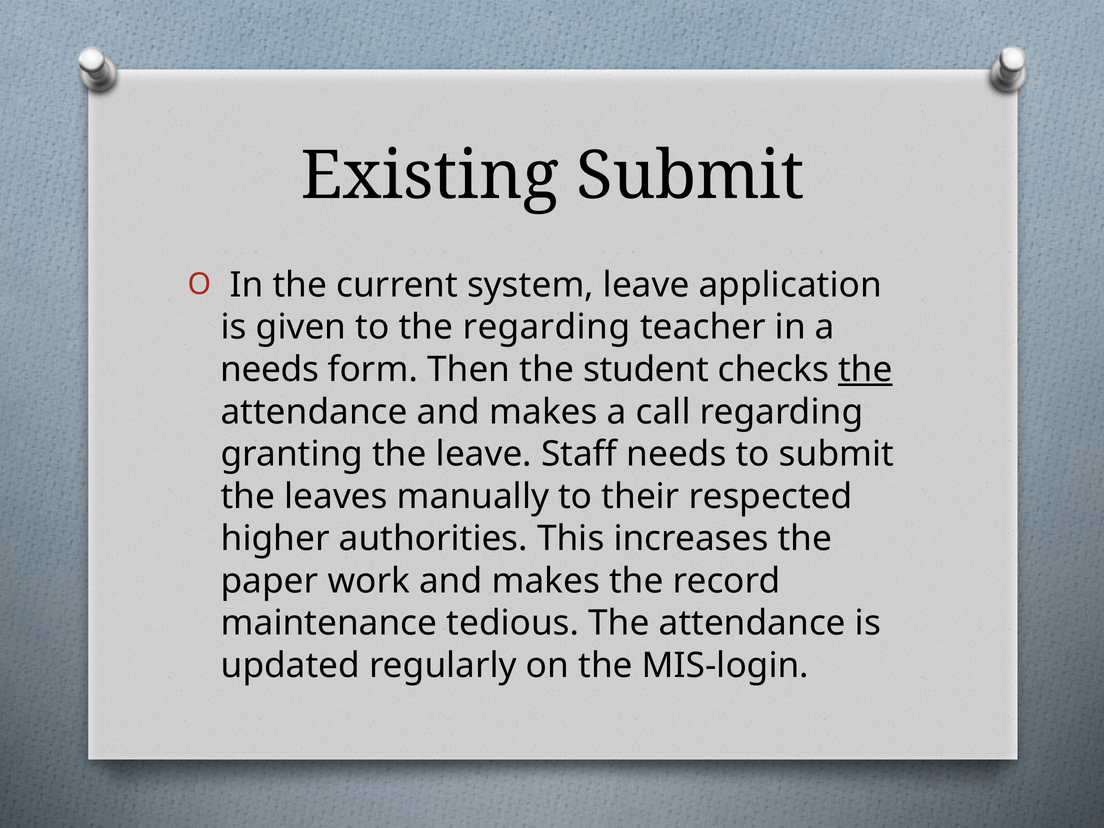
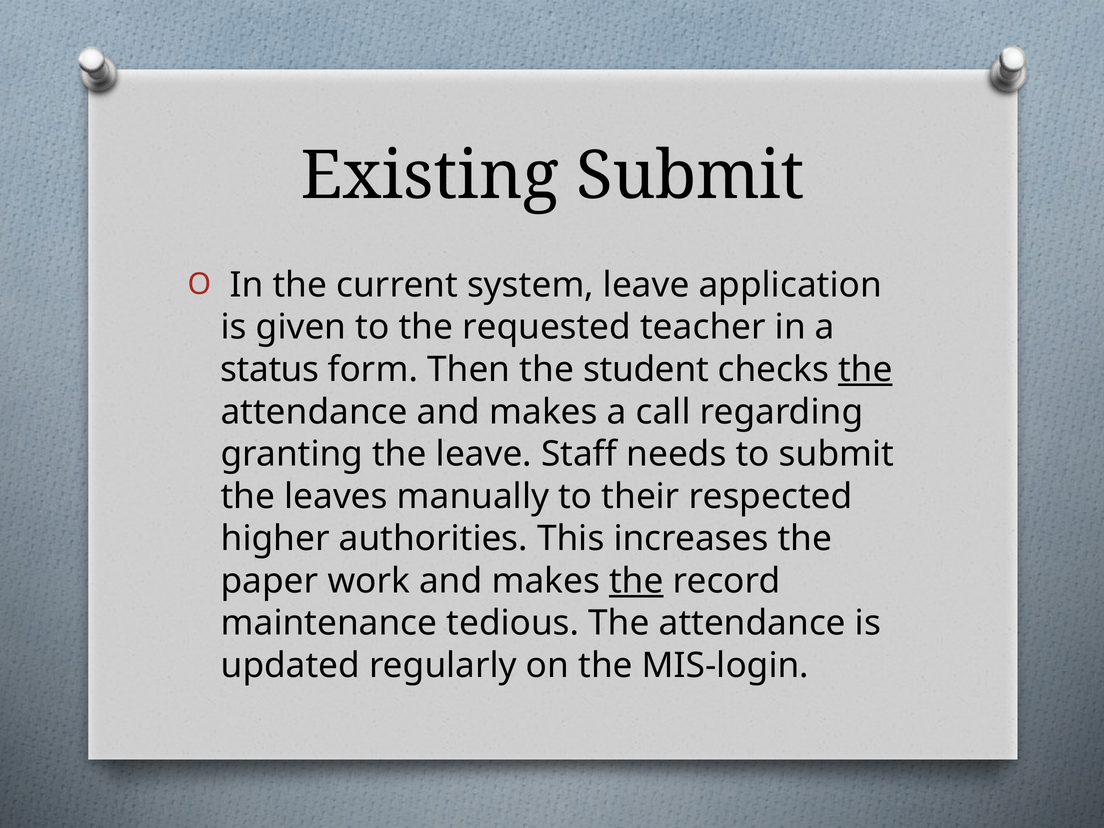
the regarding: regarding -> requested
needs at (270, 370): needs -> status
the at (636, 581) underline: none -> present
